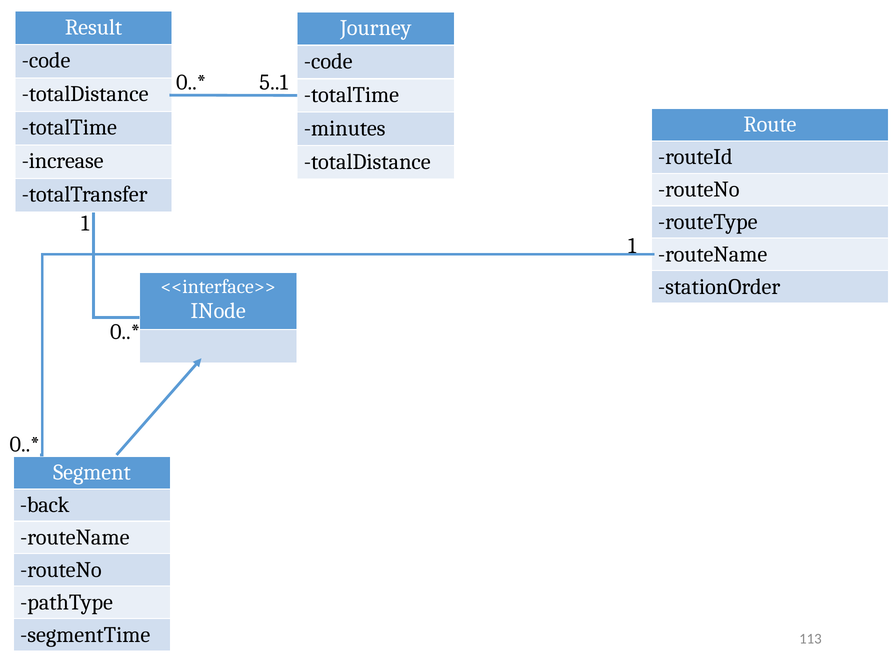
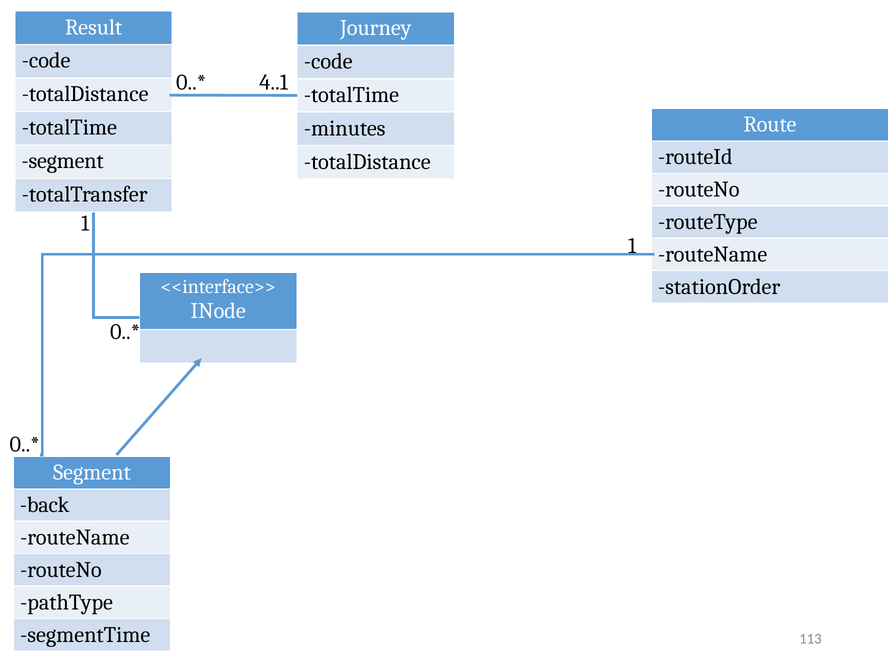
5..1: 5..1 -> 4..1
increase at (63, 161): increase -> segment
